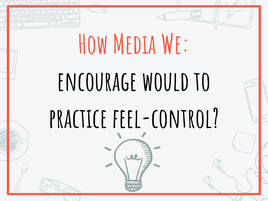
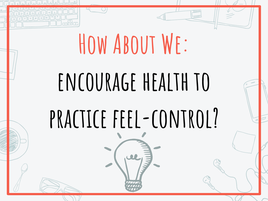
Media: Media -> About
would: would -> health
